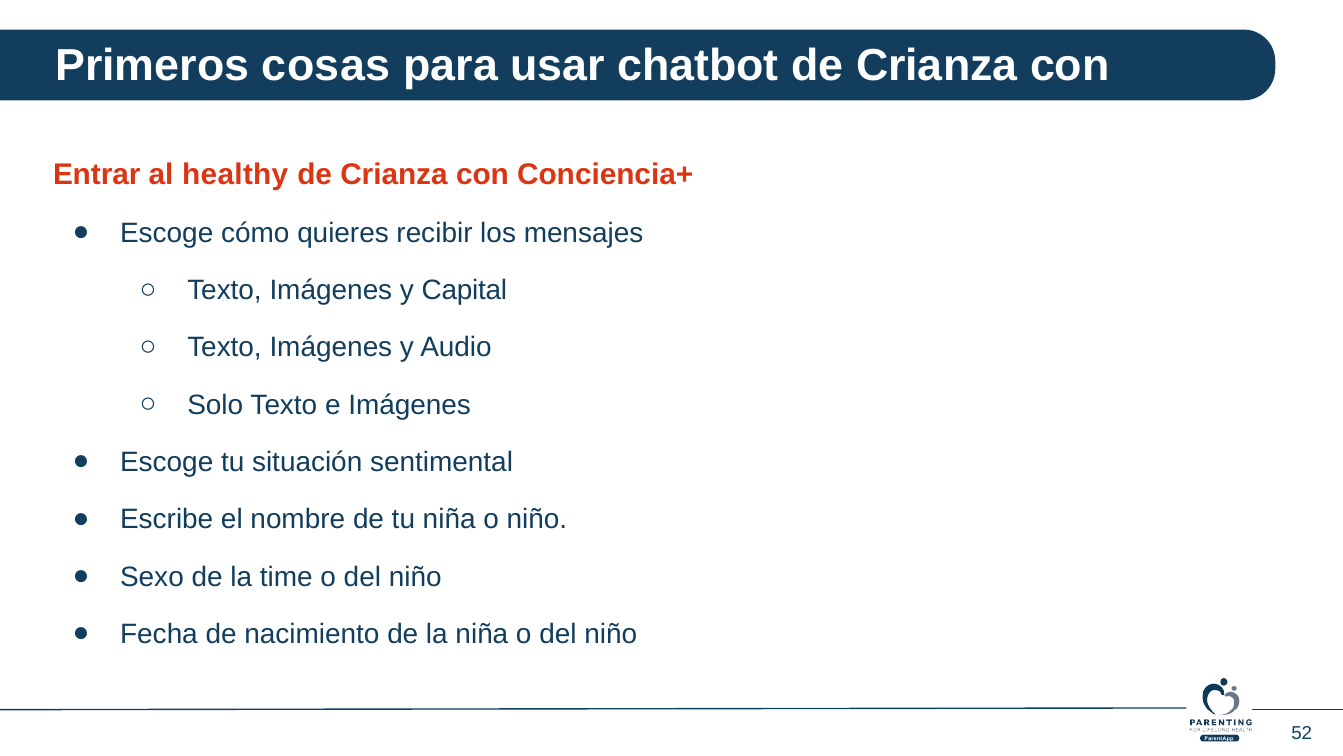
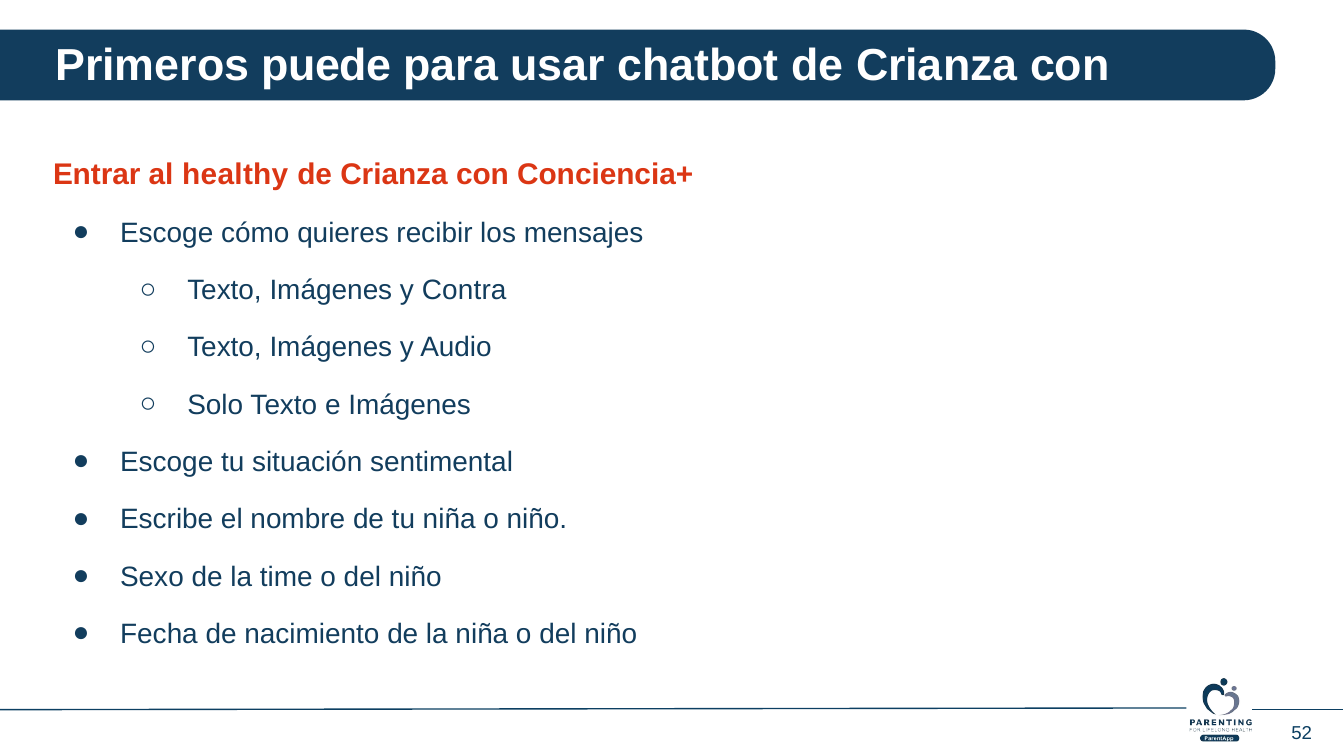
cosas: cosas -> puede
Capital: Capital -> Contra
